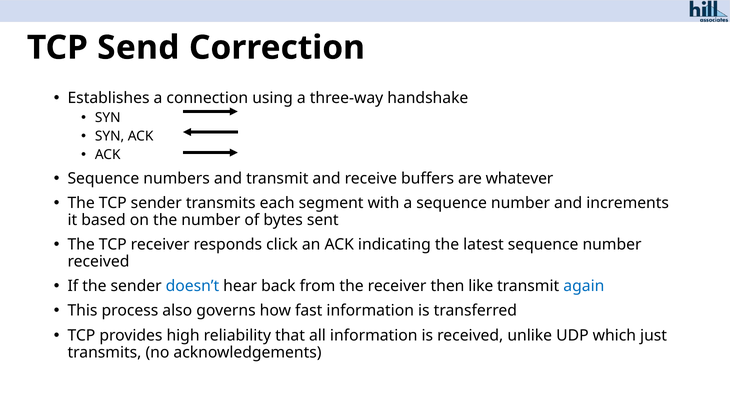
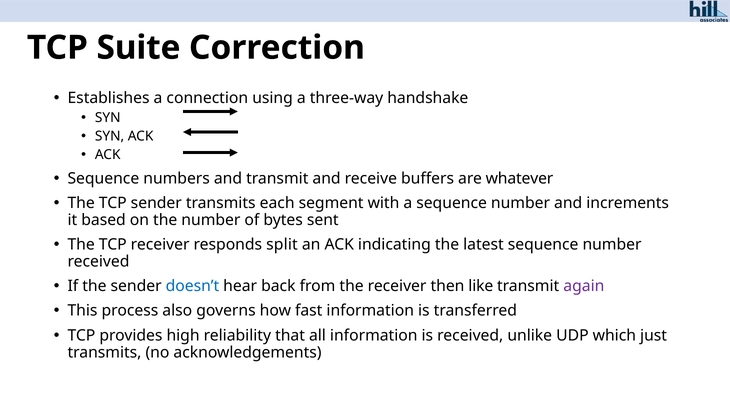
Send: Send -> Suite
click: click -> split
again colour: blue -> purple
